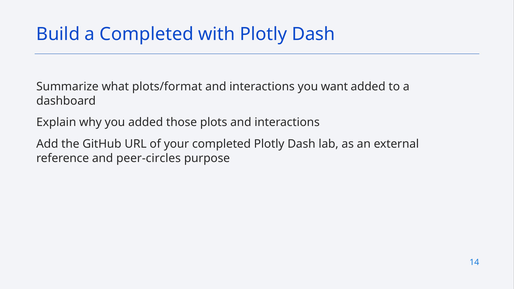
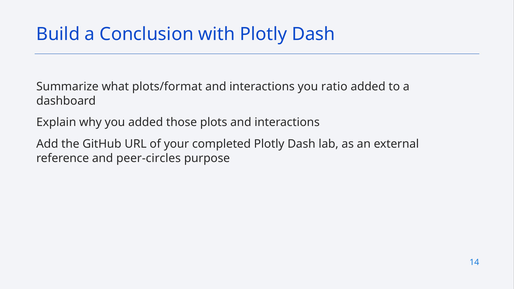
a Completed: Completed -> Conclusion
want: want -> ratio
